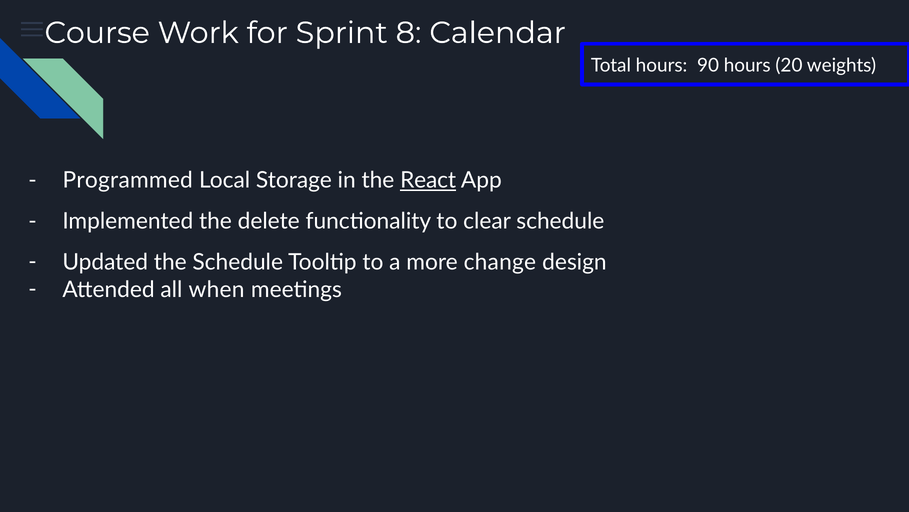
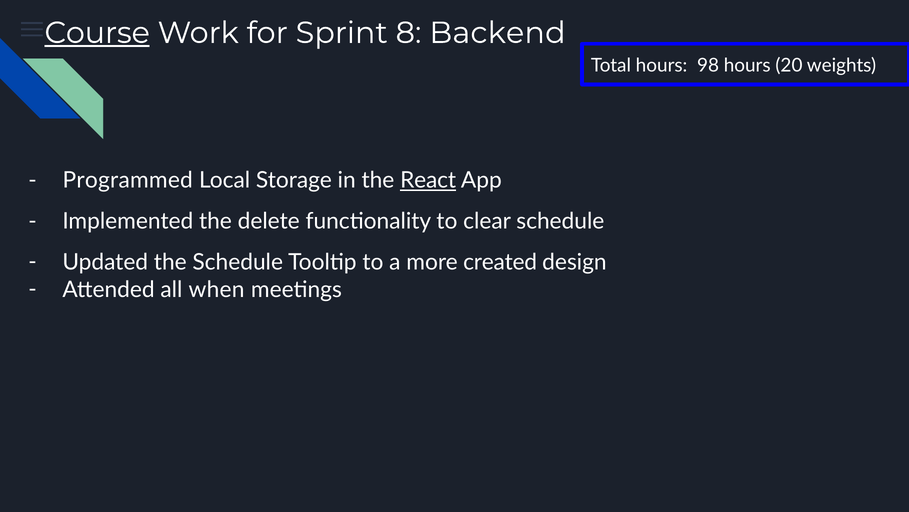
Course underline: none -> present
Calendar: Calendar -> Backend
90: 90 -> 98
change: change -> created
